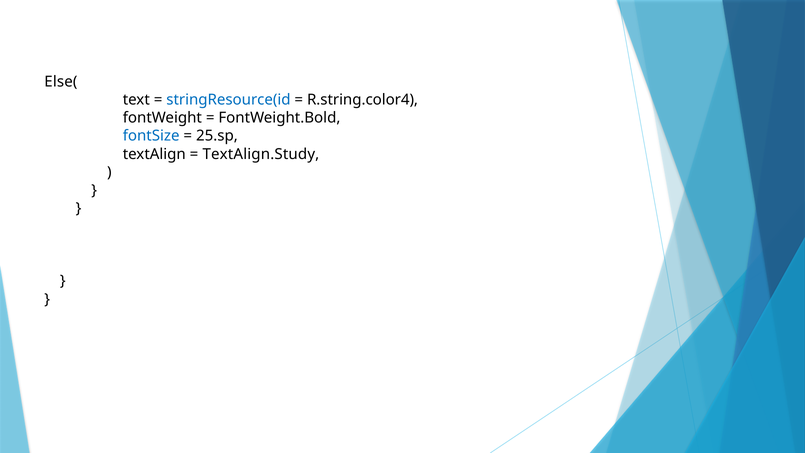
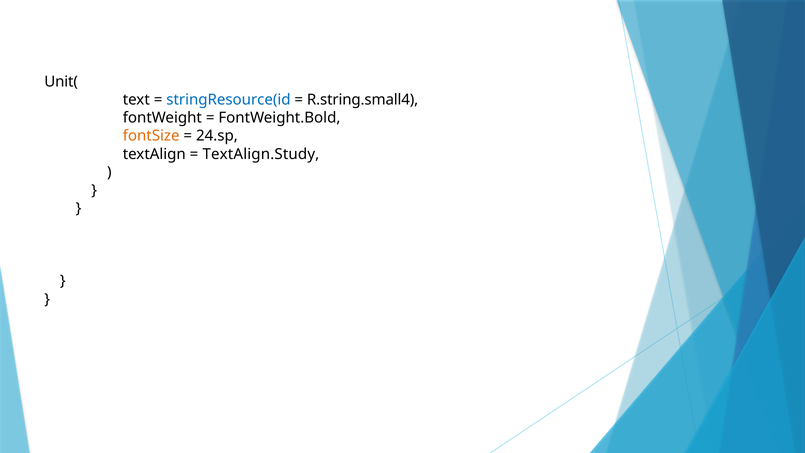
Else(: Else( -> Unit(
R.string.color4: R.string.color4 -> R.string.small4
fontSize colour: blue -> orange
25.sp: 25.sp -> 24.sp
